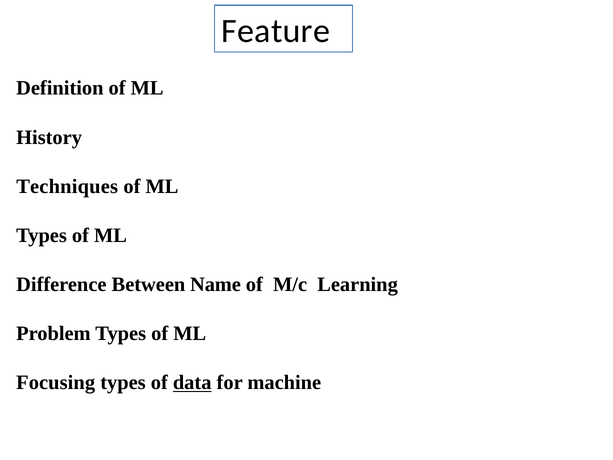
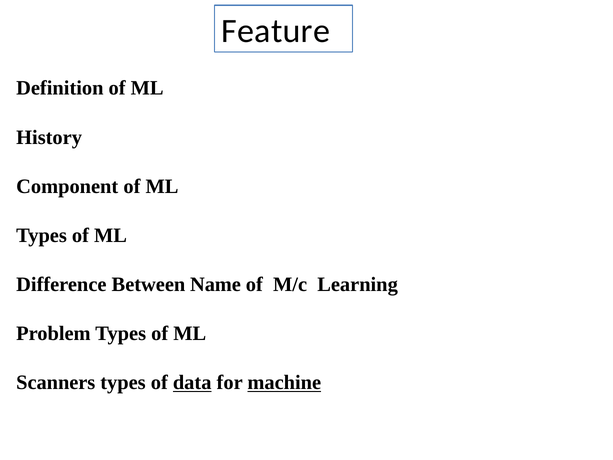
Techniques: Techniques -> Component
Focusing: Focusing -> Scanners
machine underline: none -> present
